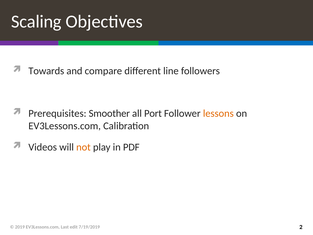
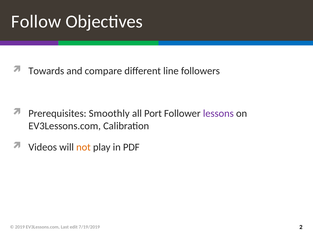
Scaling: Scaling -> Follow
Smoother: Smoother -> Smoothly
lessons colour: orange -> purple
